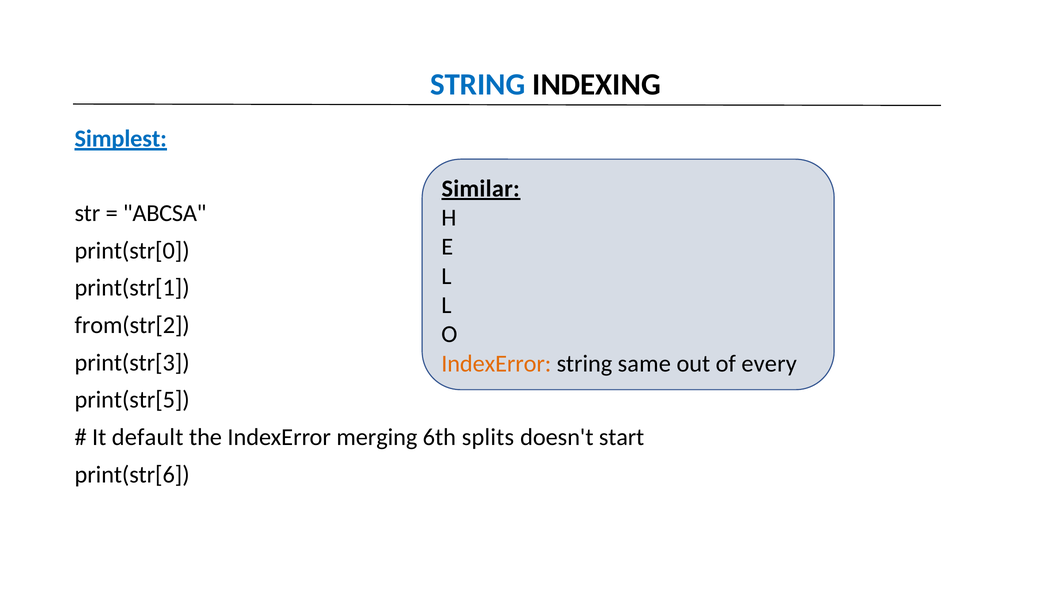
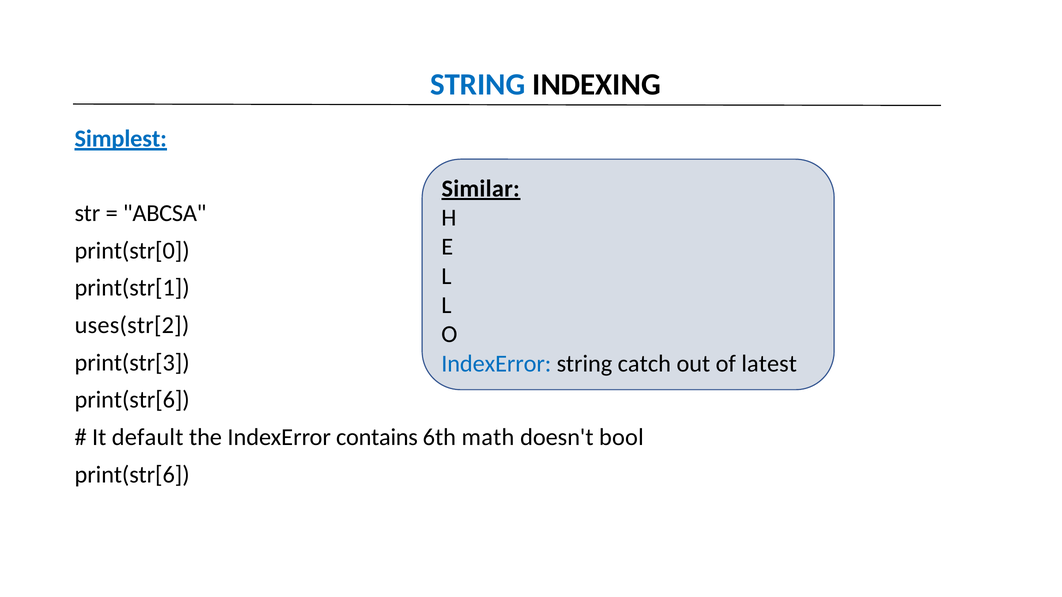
from(str[2: from(str[2 -> uses(str[2
IndexError at (496, 364) colour: orange -> blue
same: same -> catch
every: every -> latest
print(str[5 at (132, 400): print(str[5 -> print(str[6
merging: merging -> contains
splits: splits -> math
start: start -> bool
